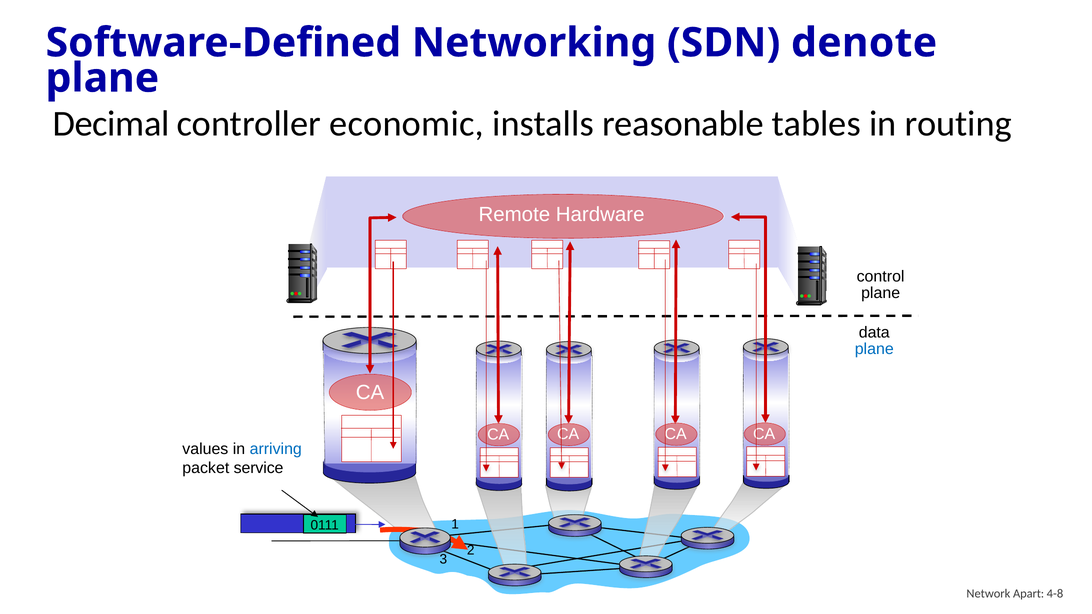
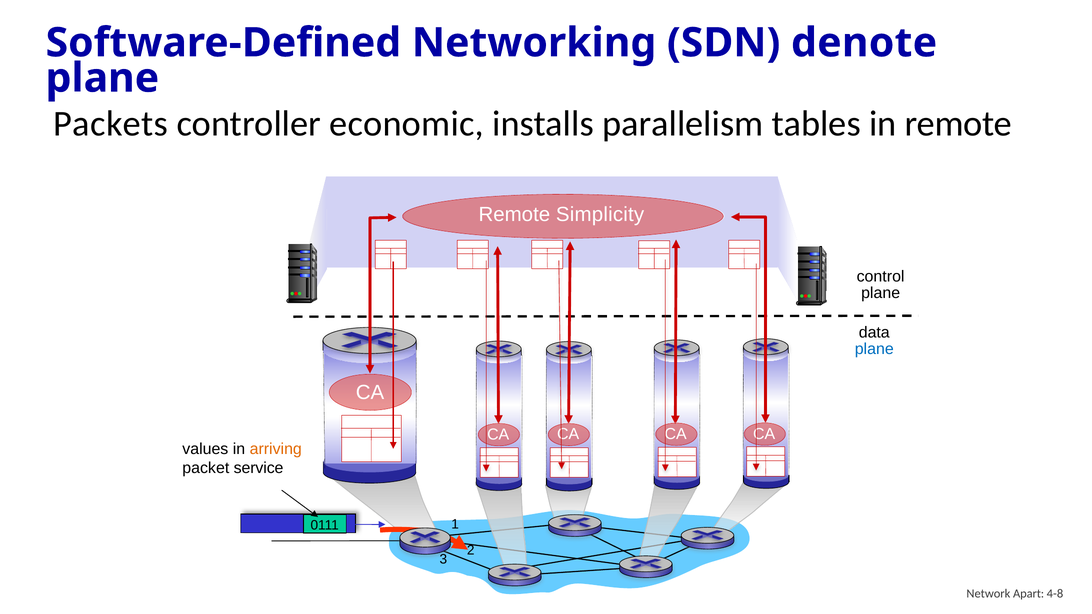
Decimal: Decimal -> Packets
reasonable: reasonable -> parallelism
in routing: routing -> remote
Hardware: Hardware -> Simplicity
arriving colour: blue -> orange
